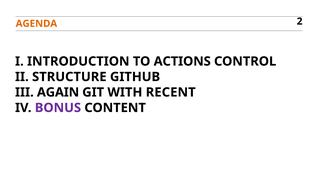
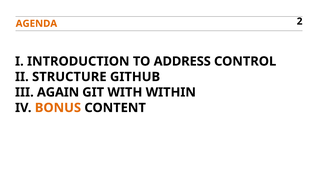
ACTIONS: ACTIONS -> ADDRESS
RECENT: RECENT -> WITHIN
BONUS colour: purple -> orange
